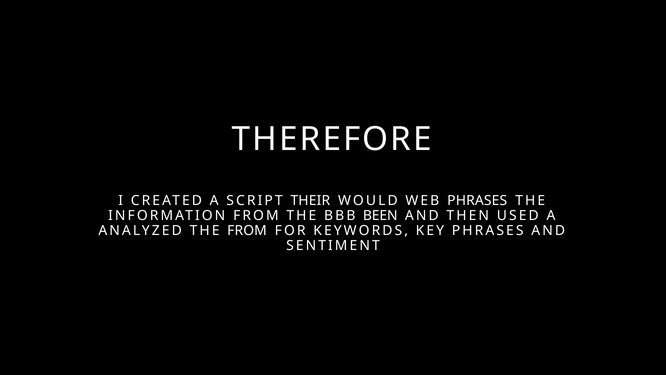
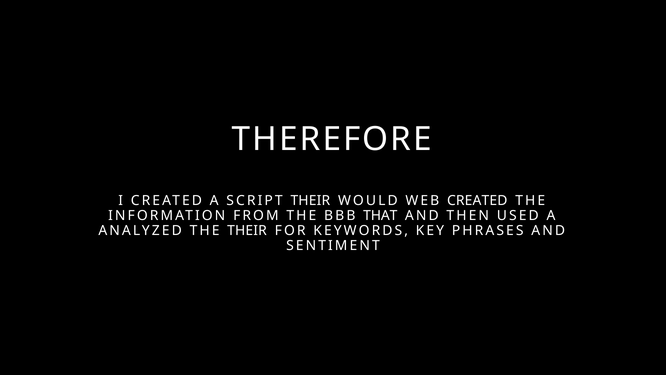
WEB PHRASES: PHRASES -> CREATED
BEEN: BEEN -> THAT
THE FROM: FROM -> THEIR
